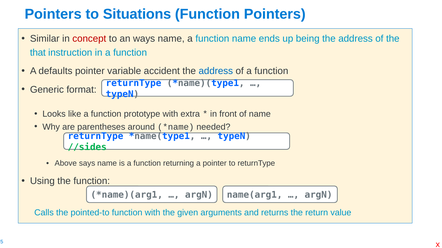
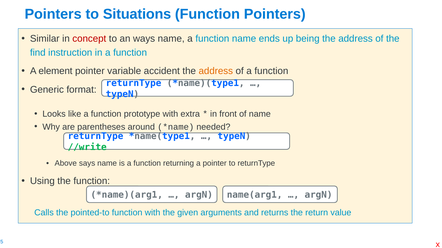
that: that -> find
defaults: defaults -> element
address at (216, 71) colour: blue -> orange
//sides: //sides -> //write
